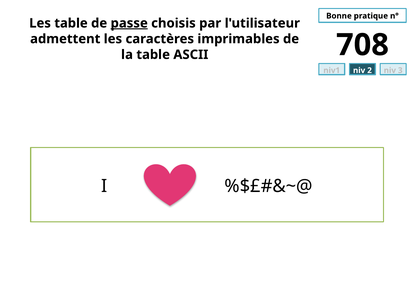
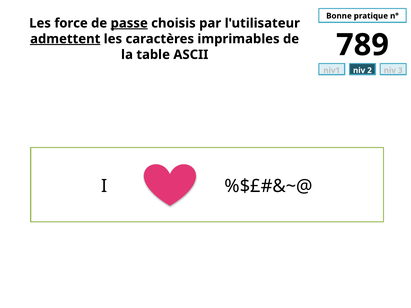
Les table: table -> force
admettent underline: none -> present
708: 708 -> 789
